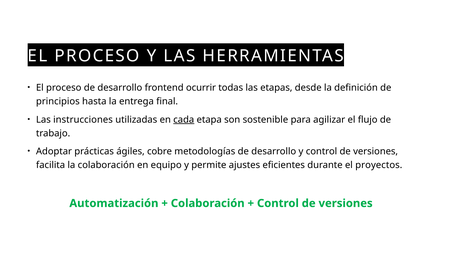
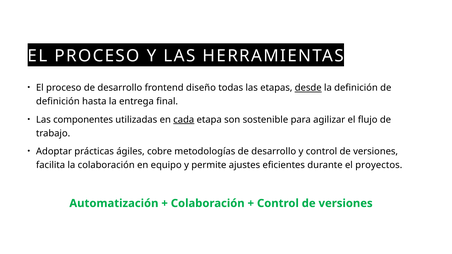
ocurrir: ocurrir -> diseño
desde underline: none -> present
principios at (58, 102): principios -> definición
instrucciones: instrucciones -> componentes
